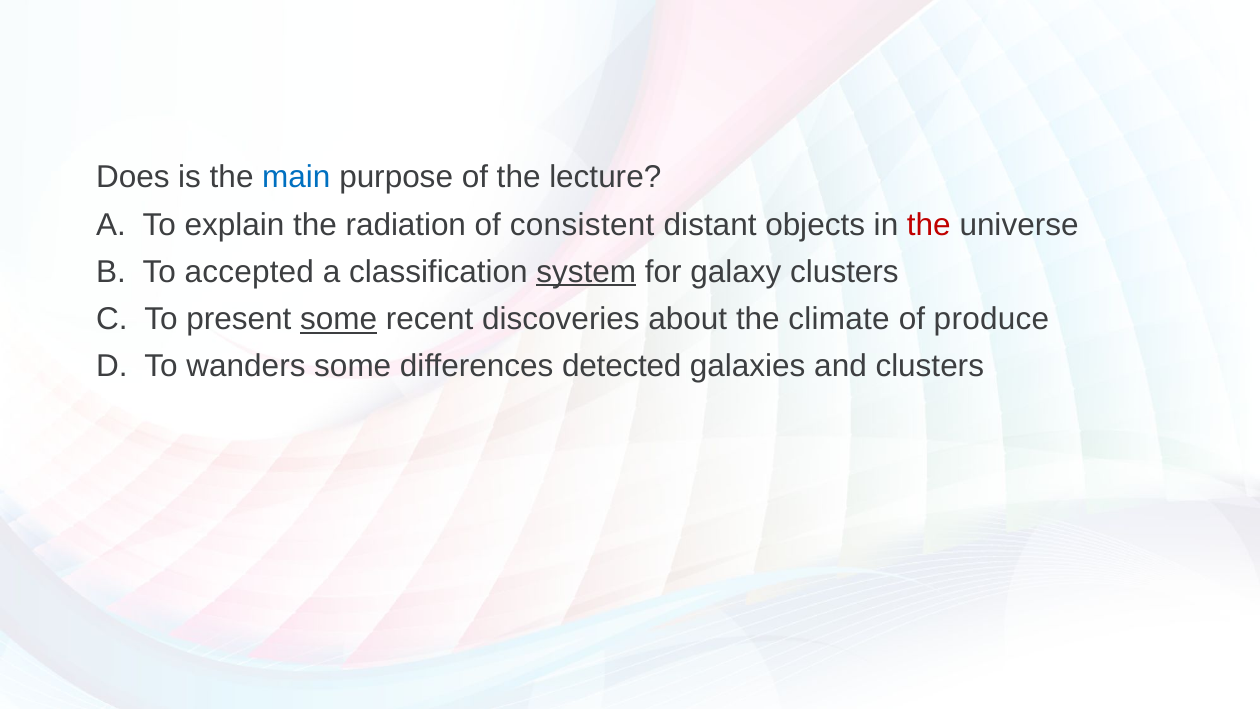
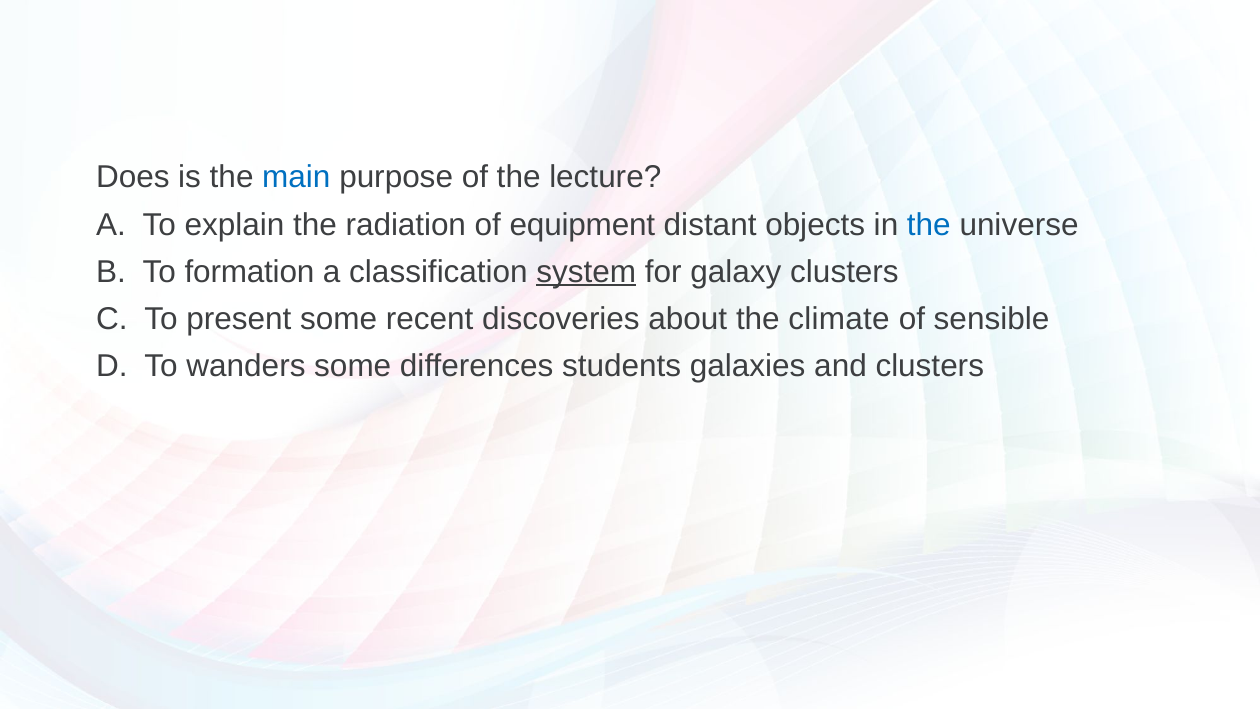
consistent: consistent -> equipment
the at (929, 225) colour: red -> blue
accepted: accepted -> formation
some at (339, 319) underline: present -> none
produce: produce -> sensible
detected: detected -> students
